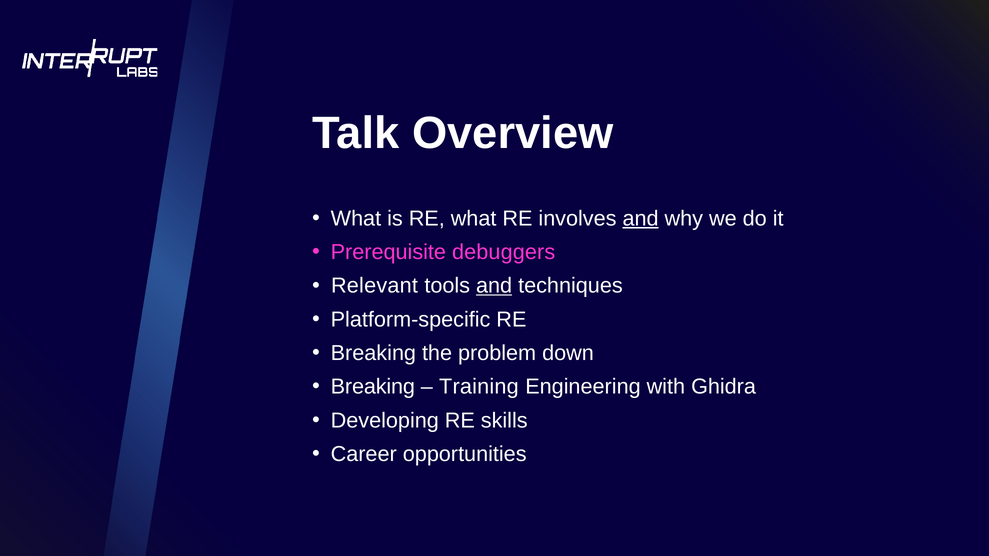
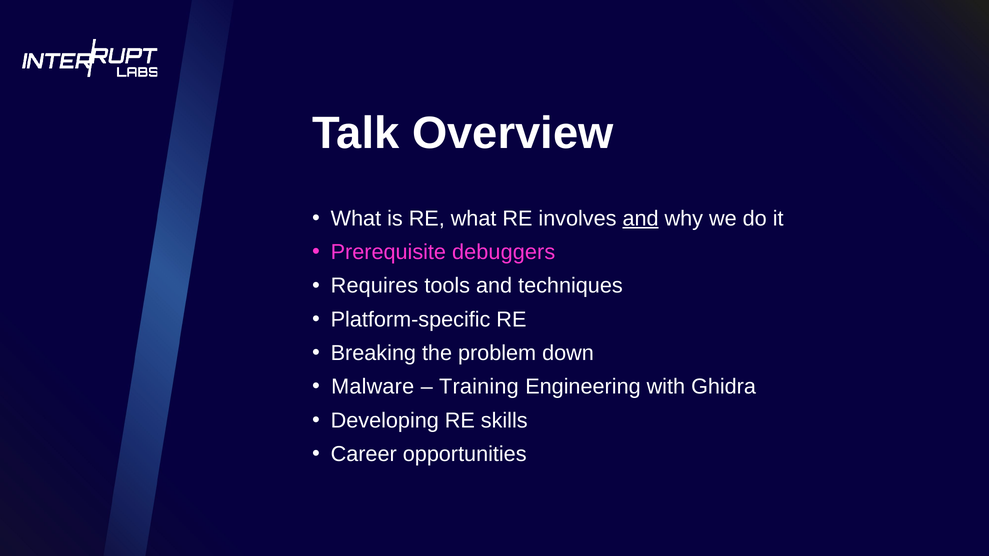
Relevant: Relevant -> Requires
and at (494, 286) underline: present -> none
Breaking at (373, 387): Breaking -> Malware
